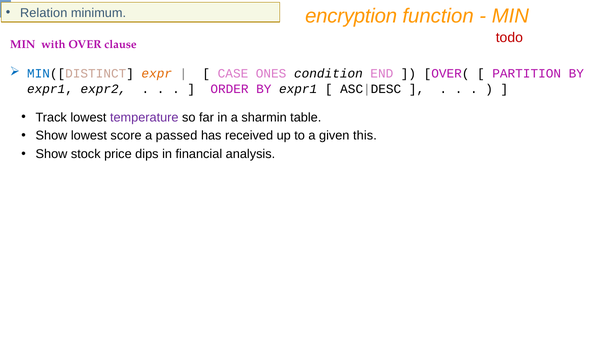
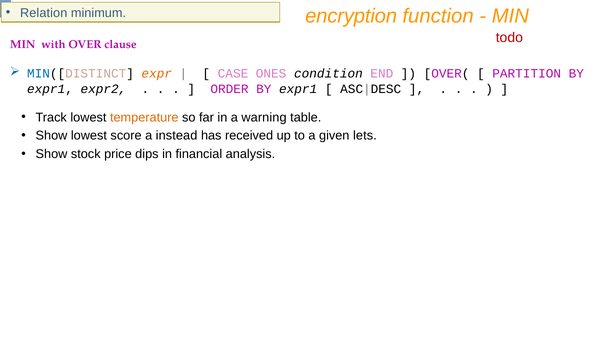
temperature colour: purple -> orange
sharmin: sharmin -> warning
passed: passed -> instead
this: this -> lets
